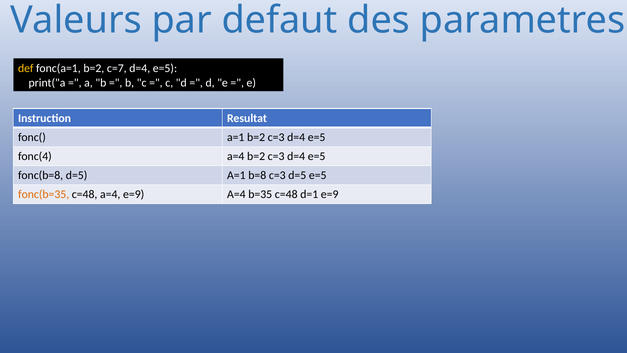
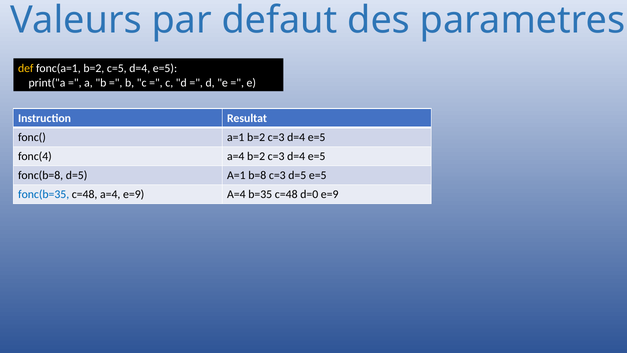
c=7: c=7 -> c=5
fonc(b=35 colour: orange -> blue
d=1: d=1 -> d=0
